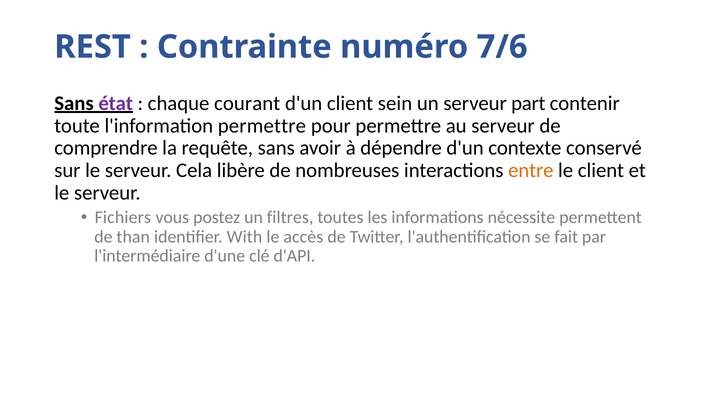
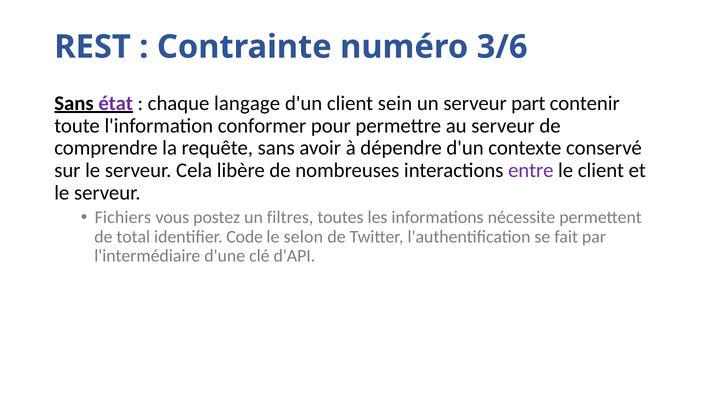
7/6: 7/6 -> 3/6
courant: courant -> langage
l'information permettre: permettre -> conformer
entre colour: orange -> purple
than: than -> total
With: With -> Code
accès: accès -> selon
